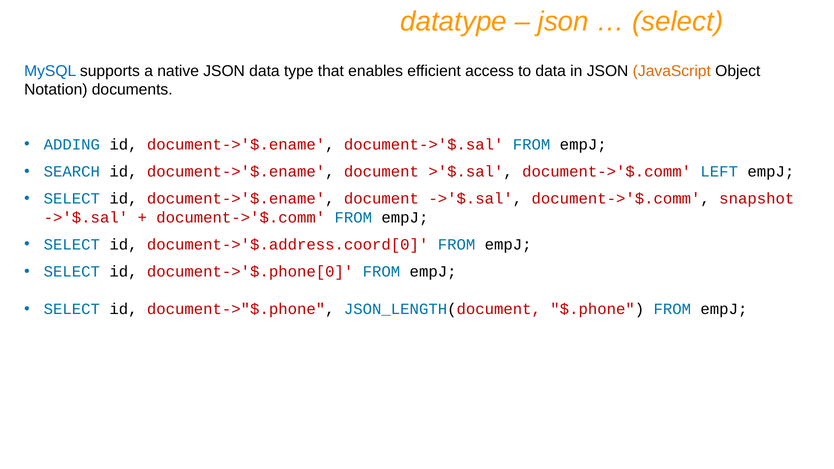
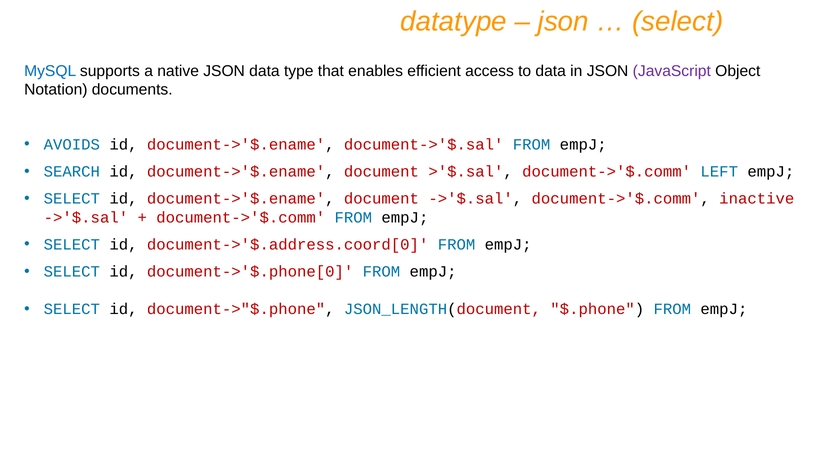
JavaScript colour: orange -> purple
ADDING: ADDING -> AVOIDS
snapshot: snapshot -> inactive
